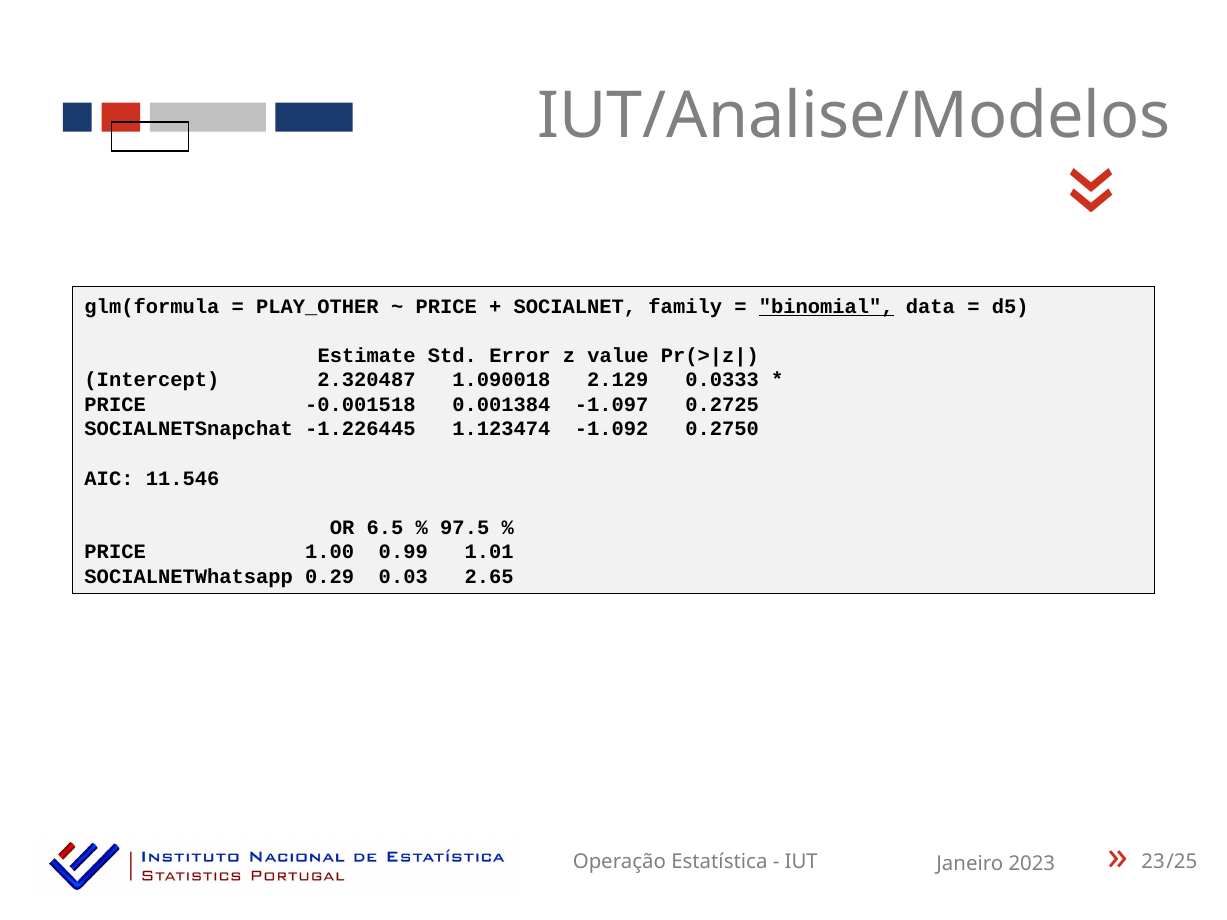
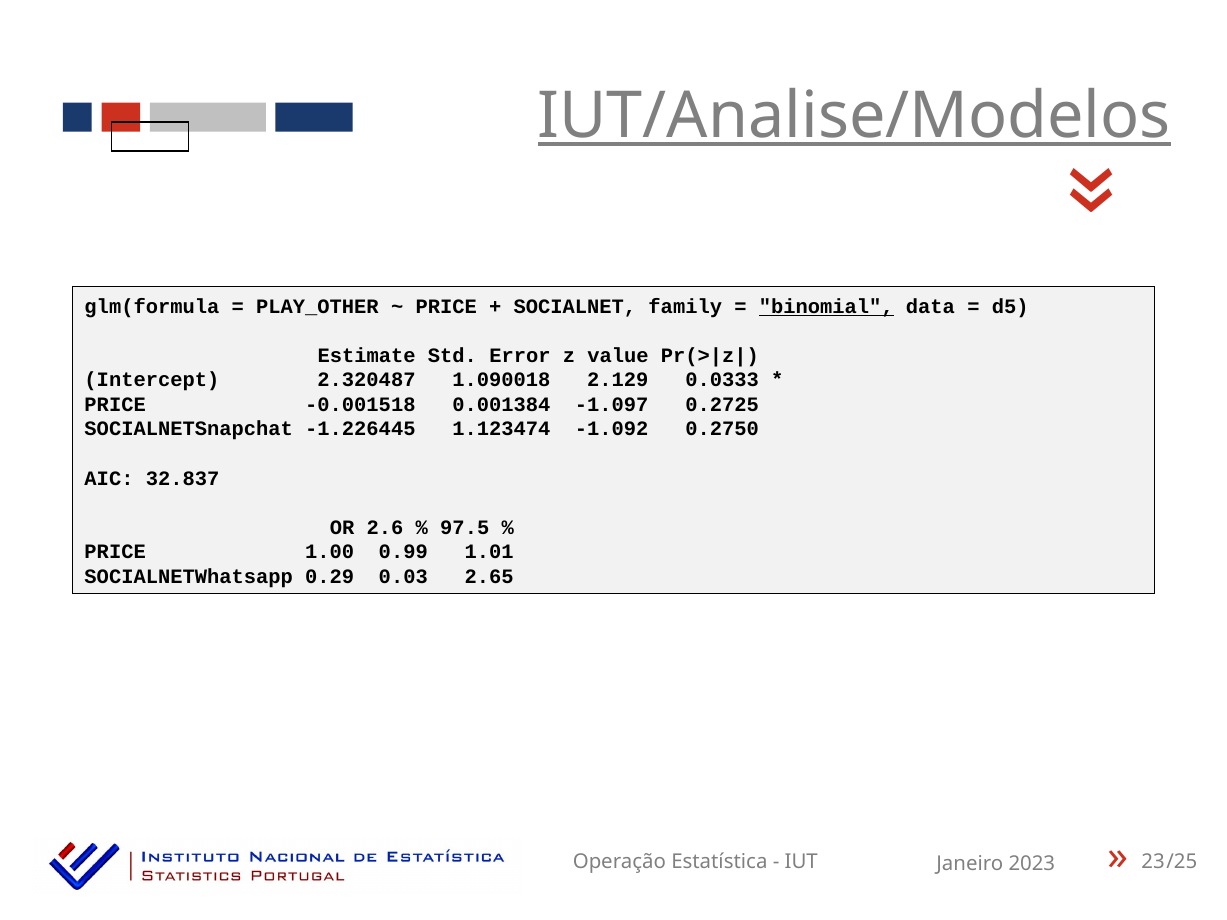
IUT/Analise/Modelos underline: none -> present
11.546: 11.546 -> 32.837
6.5: 6.5 -> 2.6
